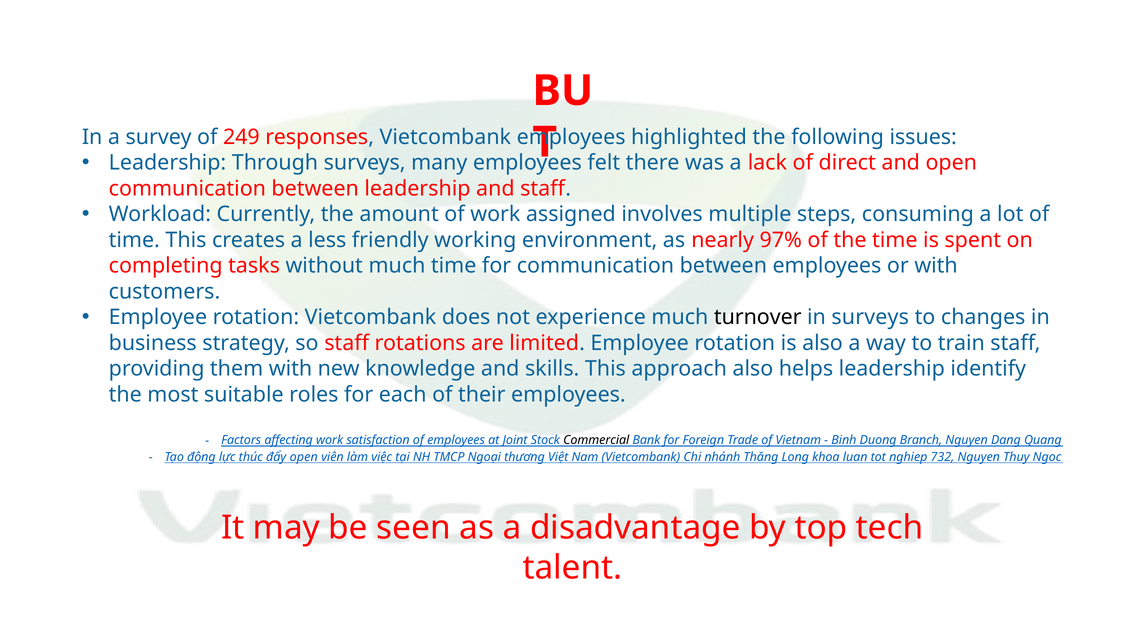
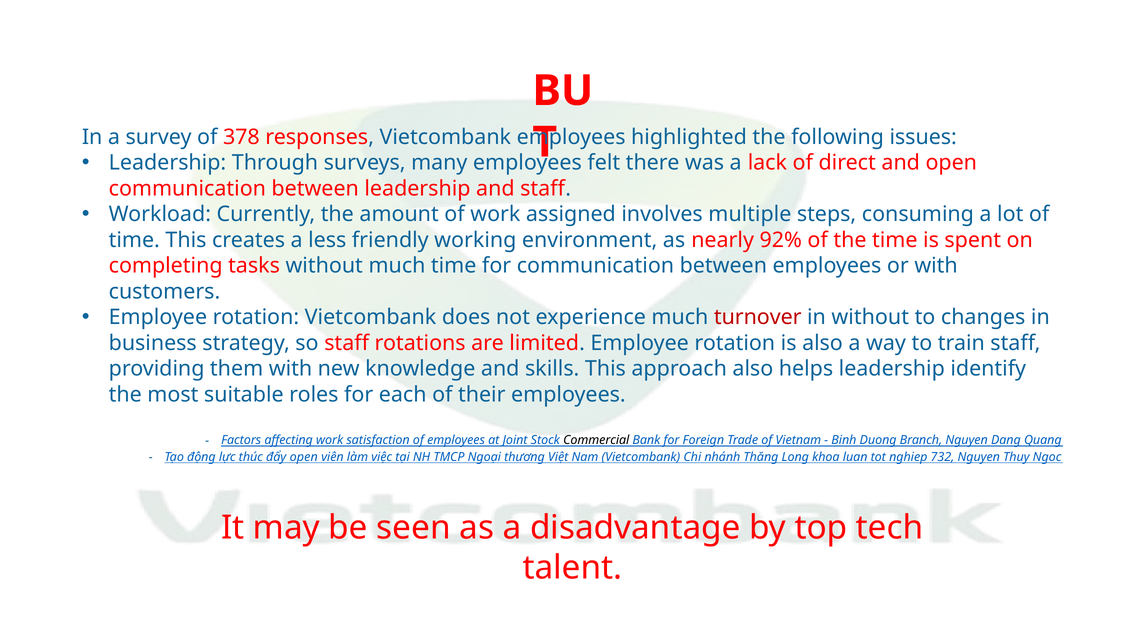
249: 249 -> 378
97%: 97% -> 92%
turnover colour: black -> red
in surveys: surveys -> without
